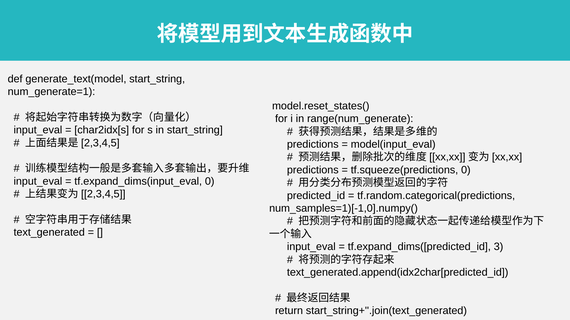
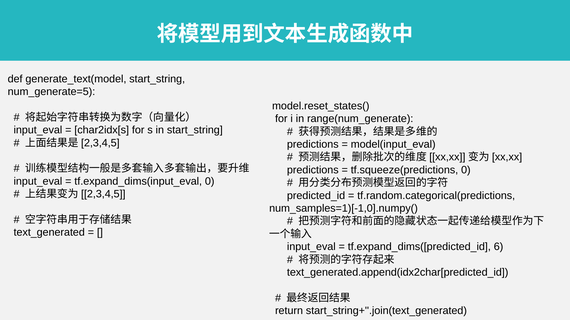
num_generate=1: num_generate=1 -> num_generate=5
3: 3 -> 6
